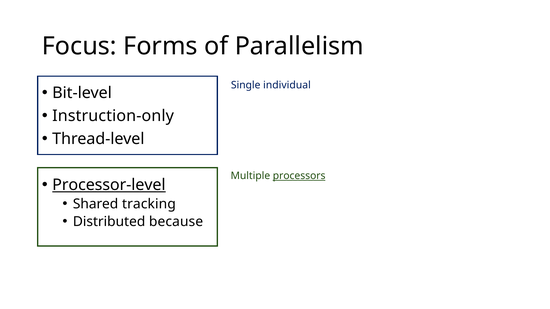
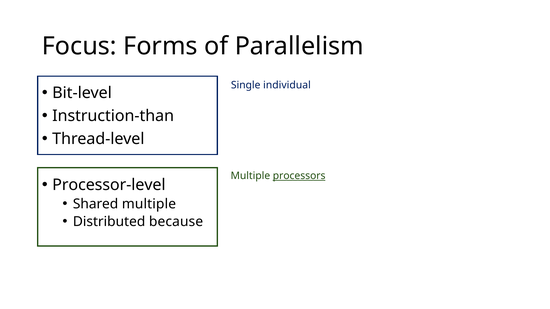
Instruction-only: Instruction-only -> Instruction-than
Processor-level underline: present -> none
Shared tracking: tracking -> multiple
